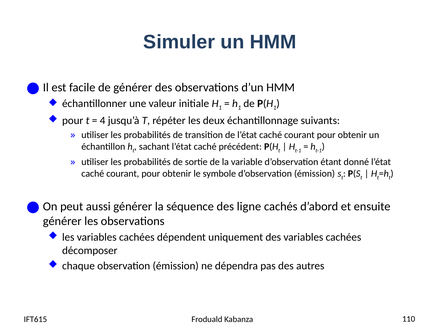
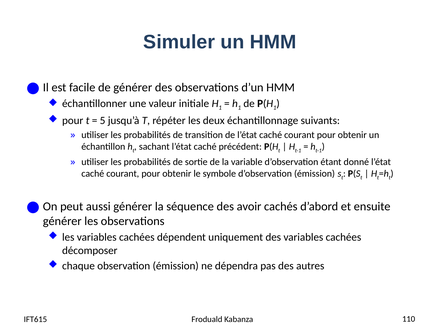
4: 4 -> 5
ligne: ligne -> avoir
